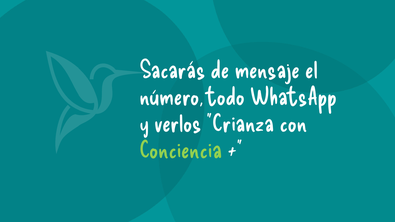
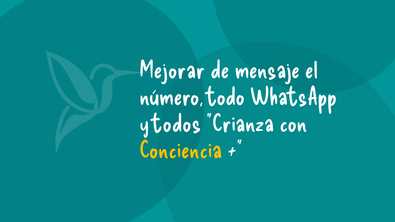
Sacarás: Sacarás -> Mejorar
verlos: verlos -> todos
Conciencia colour: light green -> yellow
